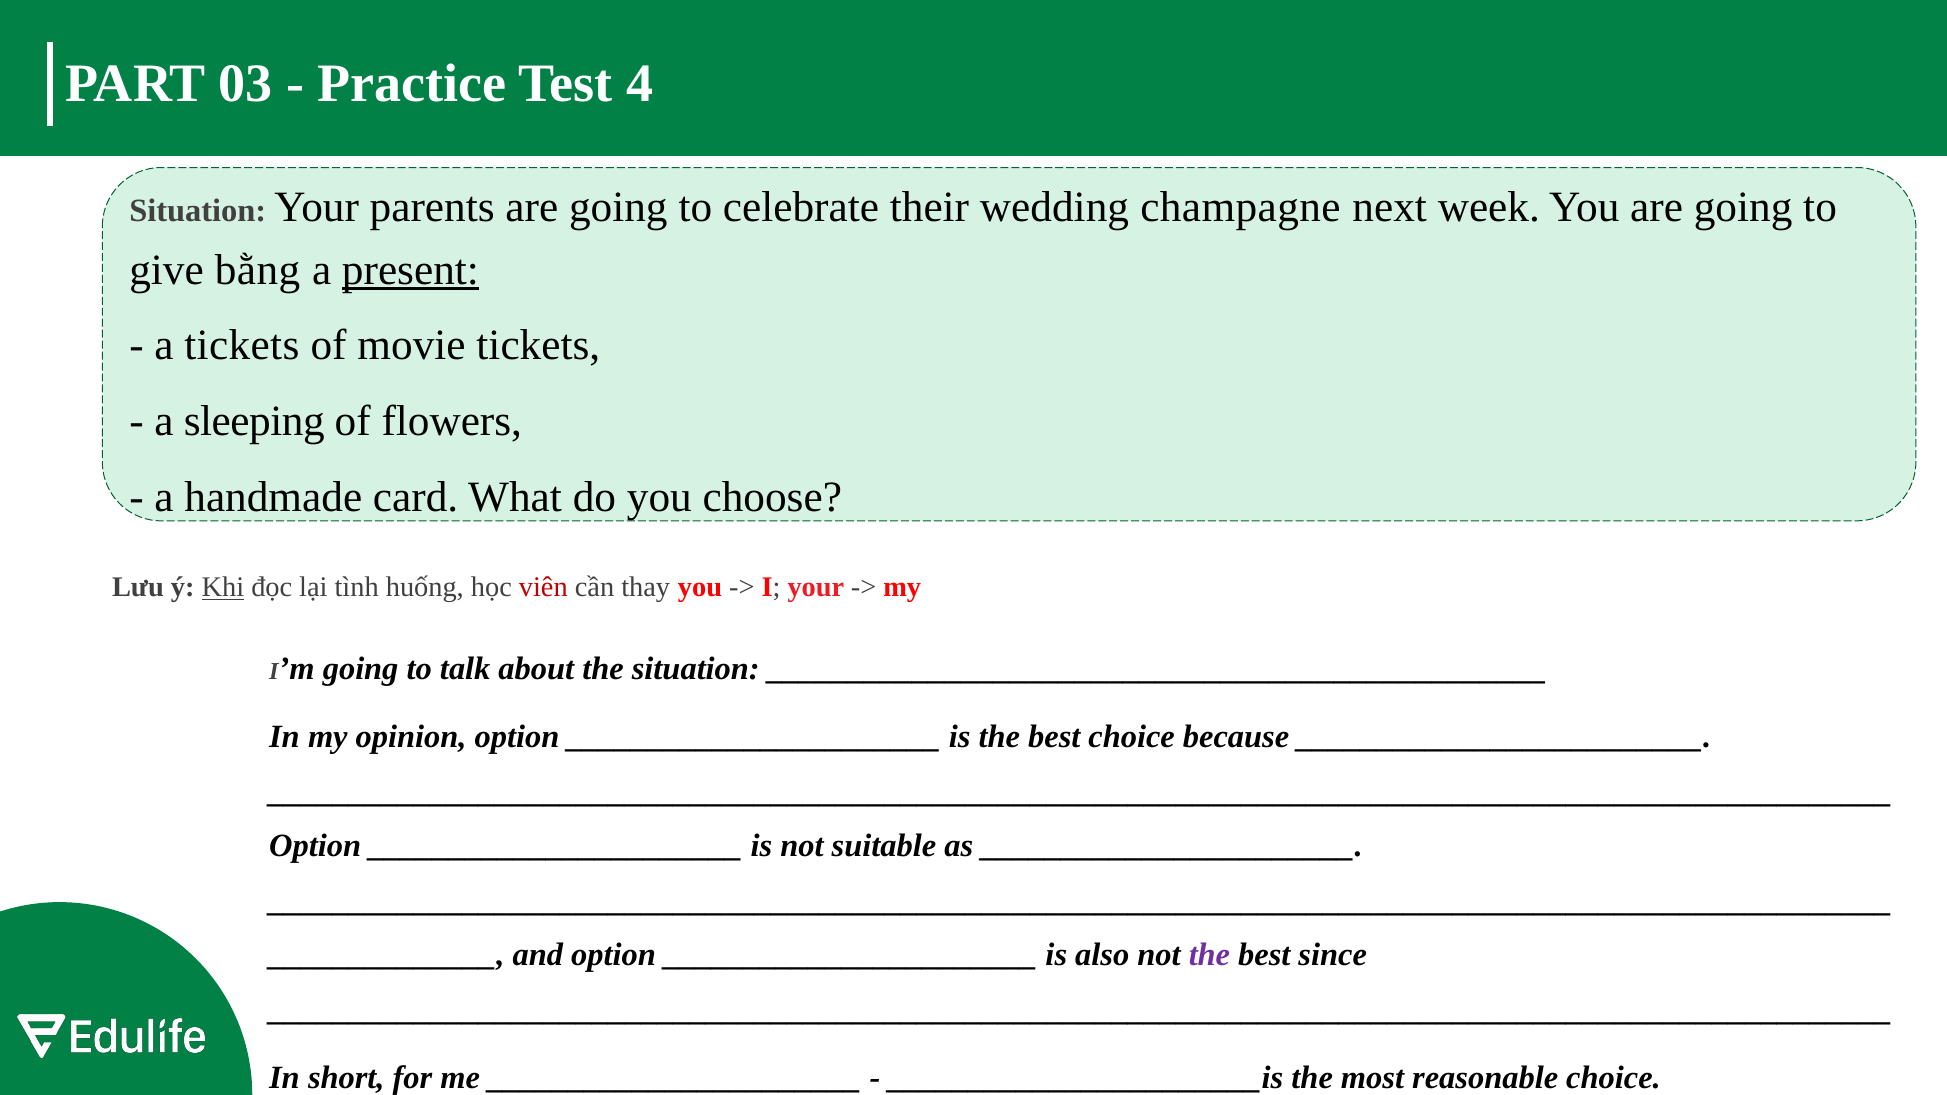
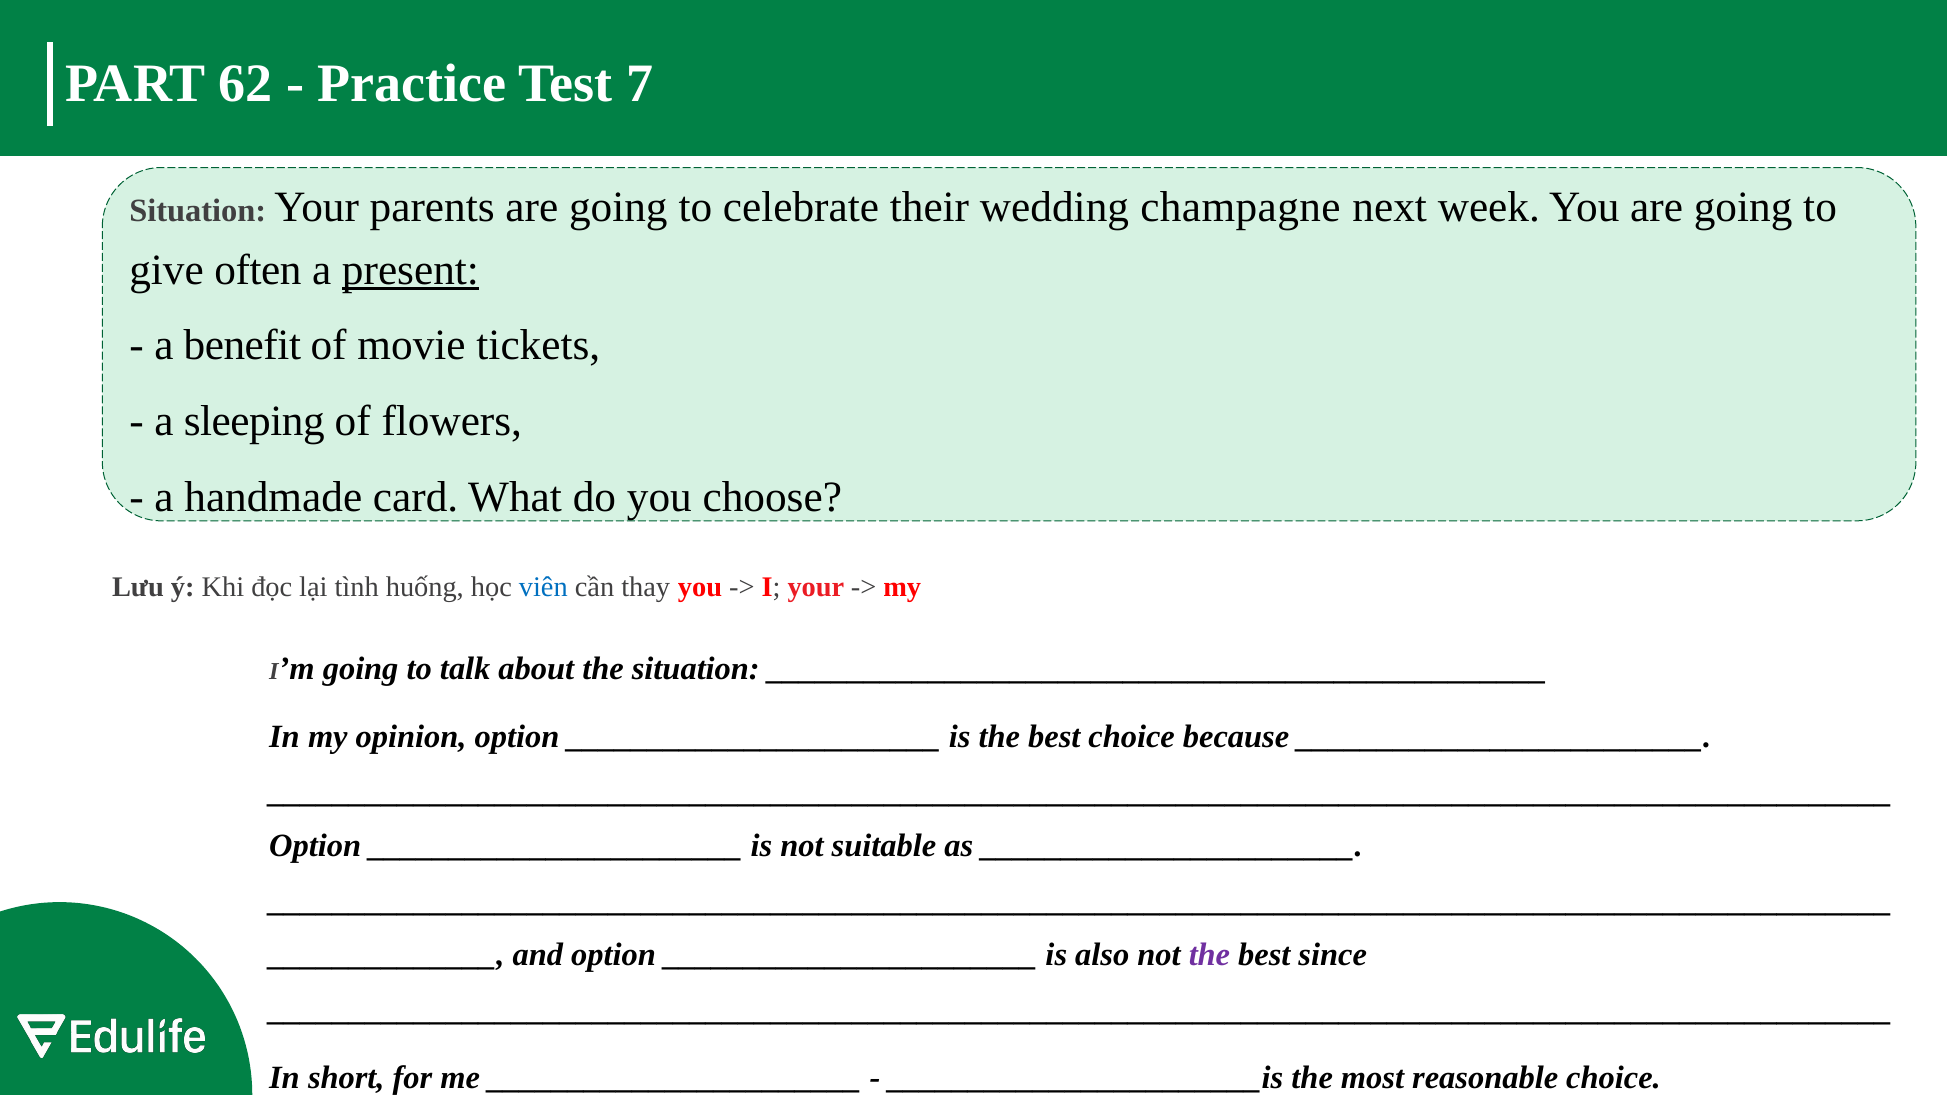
03: 03 -> 62
4: 4 -> 7
bằng: bằng -> often
a tickets: tickets -> benefit
Khi underline: present -> none
viên colour: red -> blue
